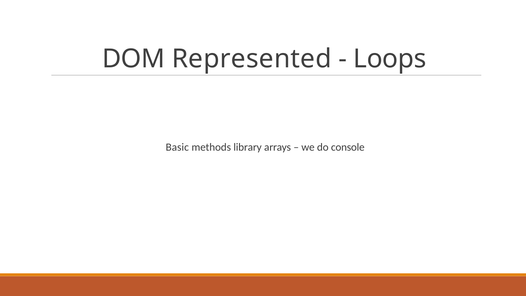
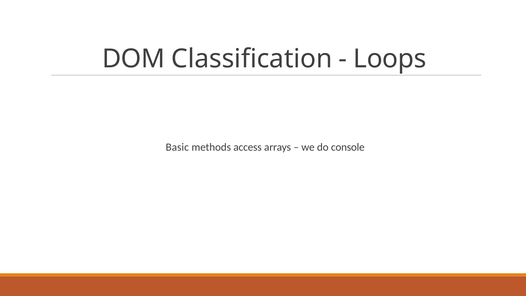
Represented: Represented -> Classification
library: library -> access
